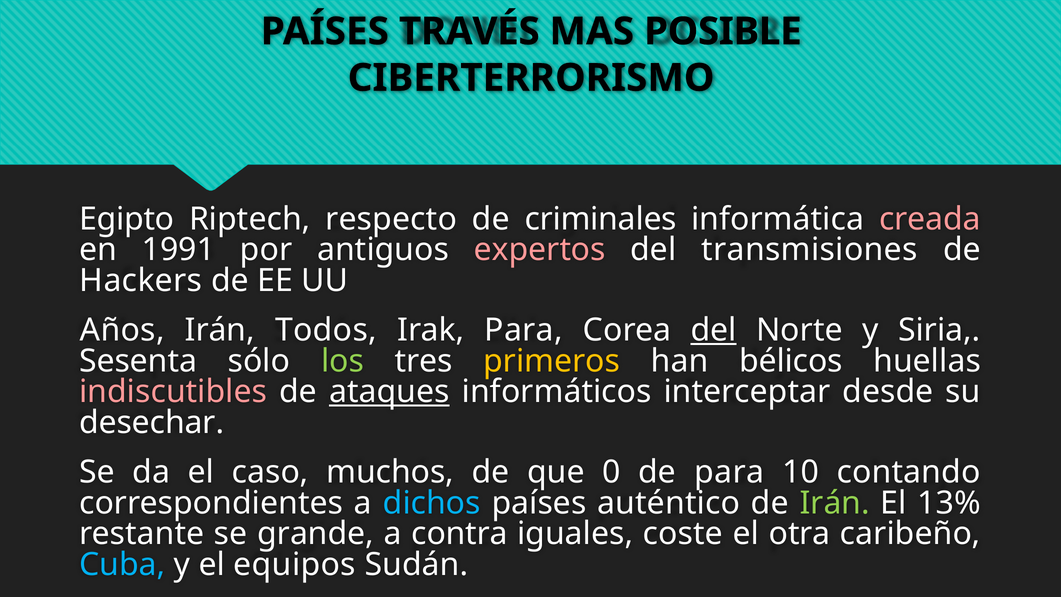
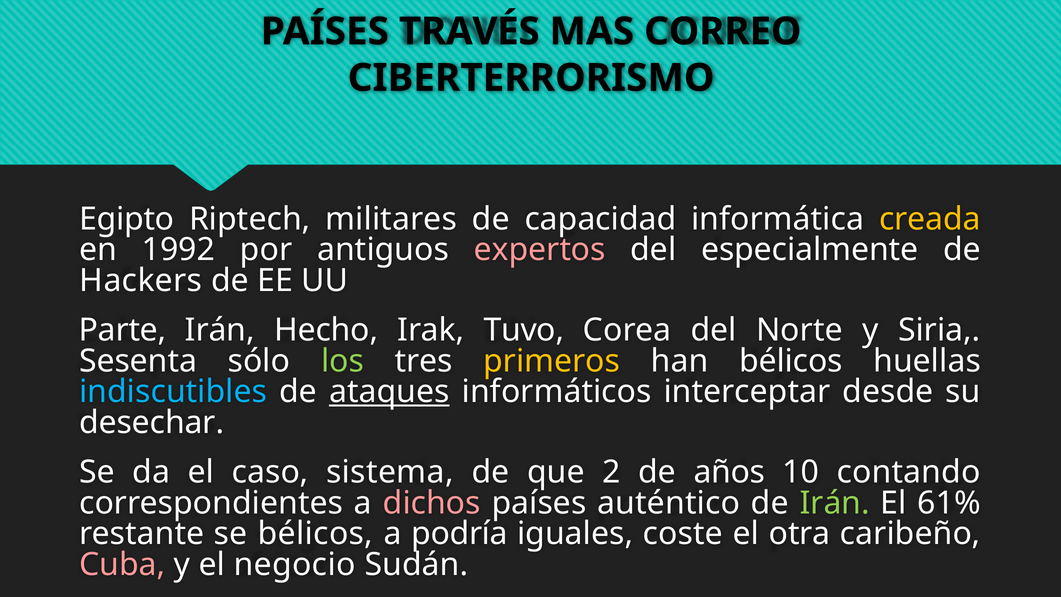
POSIBLE: POSIBLE -> CORREO
respecto: respecto -> militares
criminales: criminales -> capacidad
creada colour: pink -> yellow
1991: 1991 -> 1992
transmisiones: transmisiones -> especialmente
Años: Años -> Parte
Todos: Todos -> Hecho
Irak Para: Para -> Tuvo
del at (714, 330) underline: present -> none
indiscutibles colour: pink -> light blue
muchos: muchos -> sistema
0: 0 -> 2
de para: para -> años
dichos colour: light blue -> pink
13%: 13% -> 61%
se grande: grande -> bélicos
contra: contra -> podría
Cuba colour: light blue -> pink
equipos: equipos -> negocio
